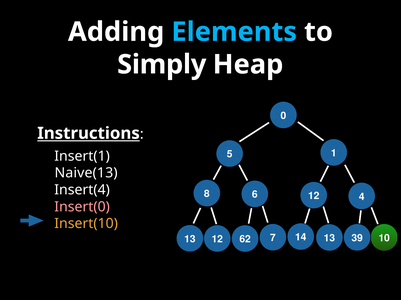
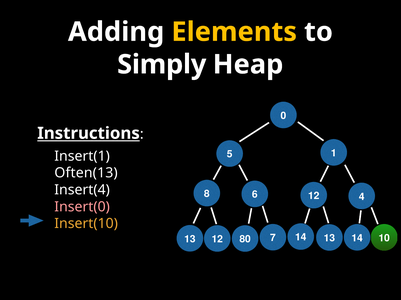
Elements colour: light blue -> yellow
Naive(13: Naive(13 -> Often(13
13 39: 39 -> 14
62: 62 -> 80
